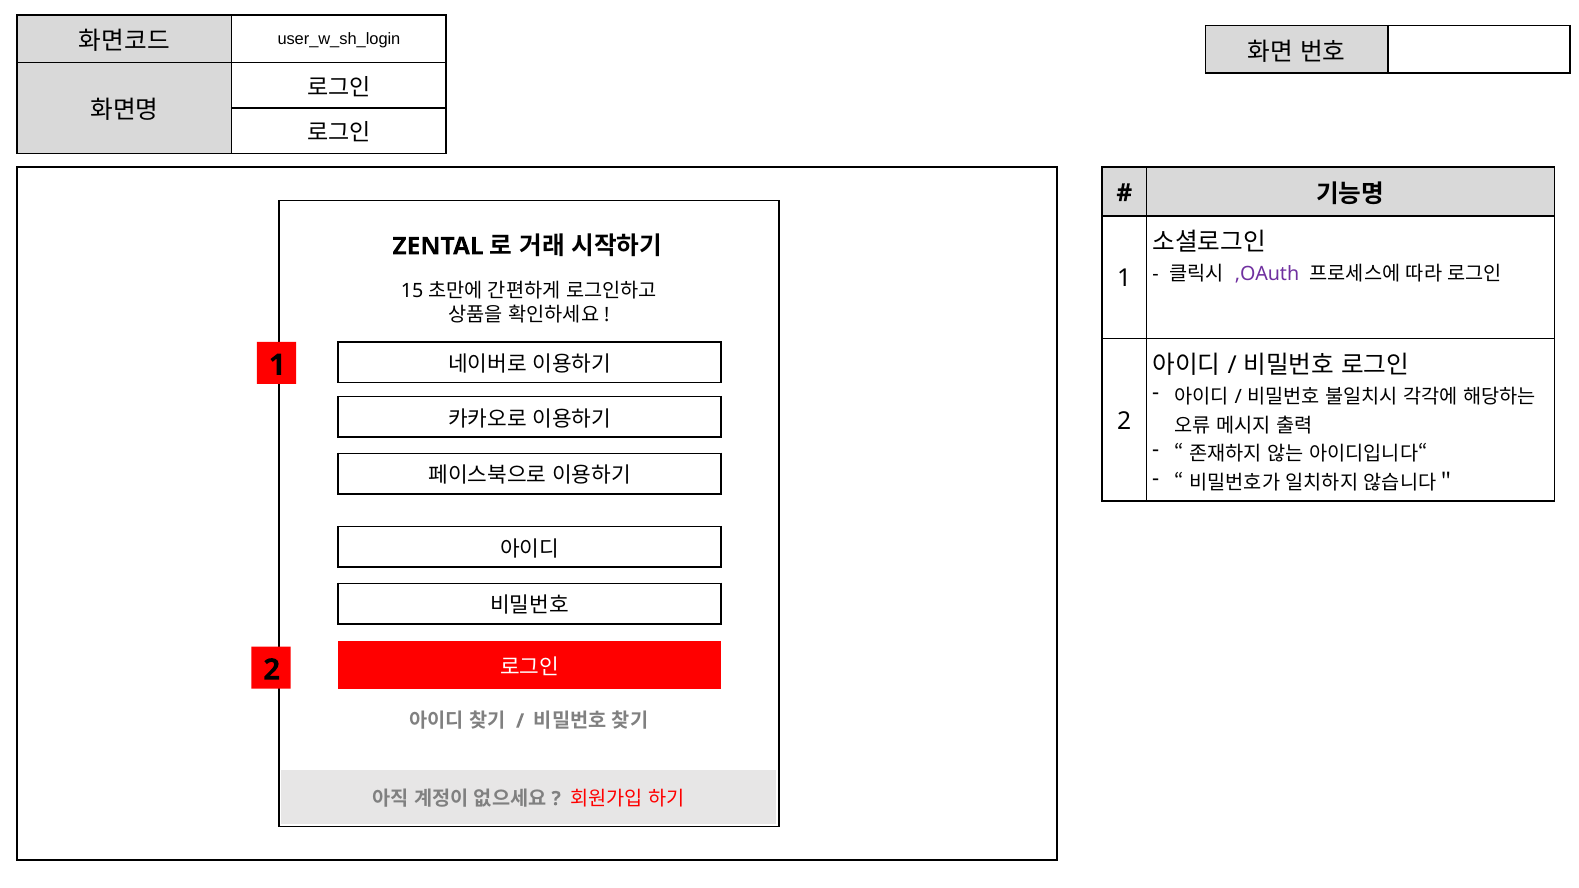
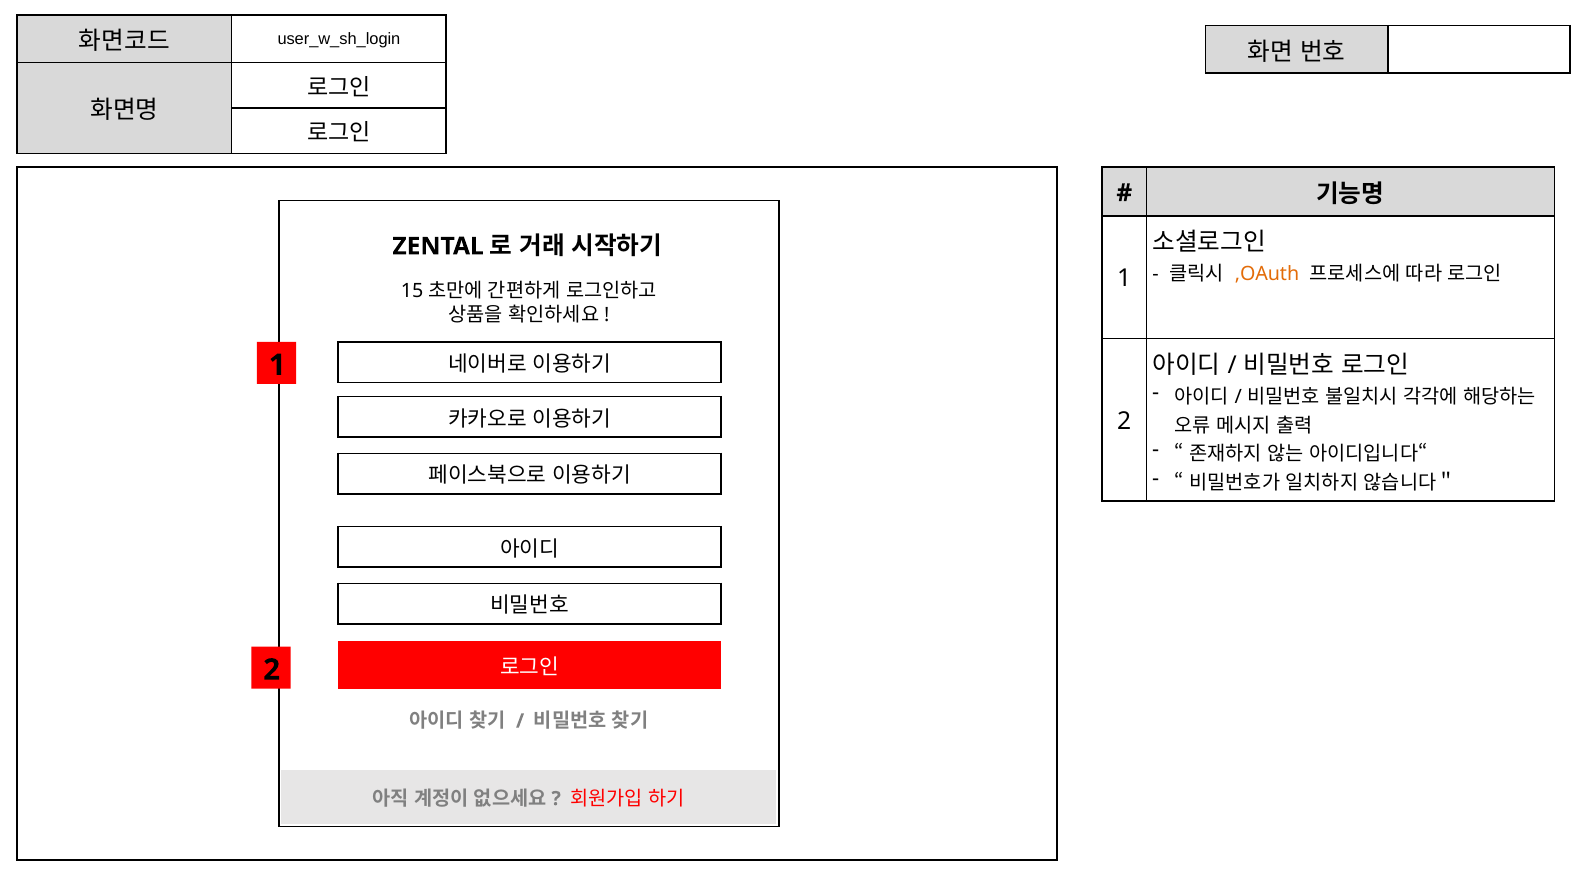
,OAuth colour: purple -> orange
